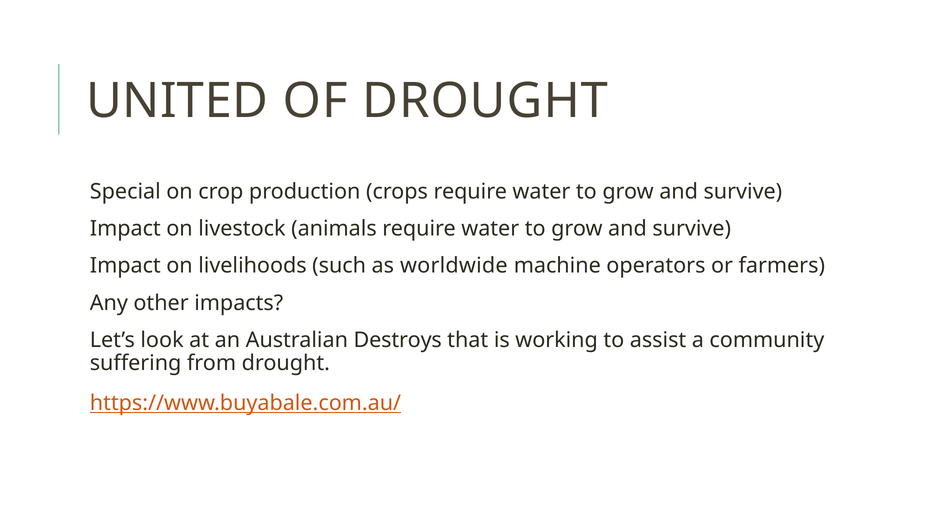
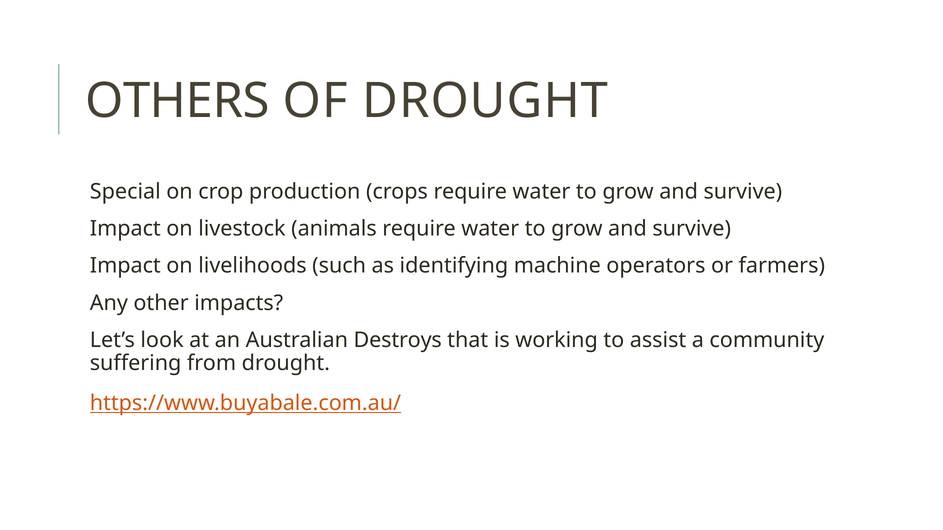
UNITED: UNITED -> OTHERS
worldwide: worldwide -> identifying
